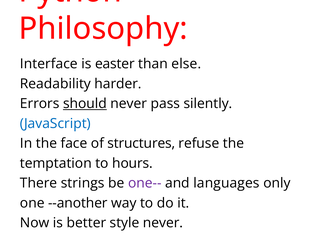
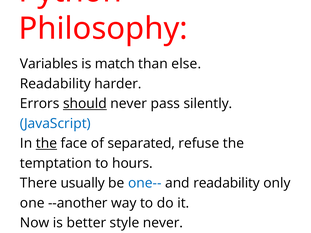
Interface: Interface -> Variables
easter: easter -> match
the at (46, 144) underline: none -> present
structures: structures -> separated
strings: strings -> usually
one-- colour: purple -> blue
and languages: languages -> readability
